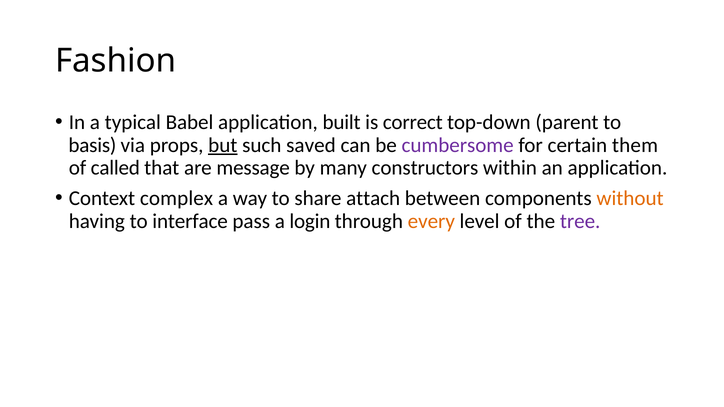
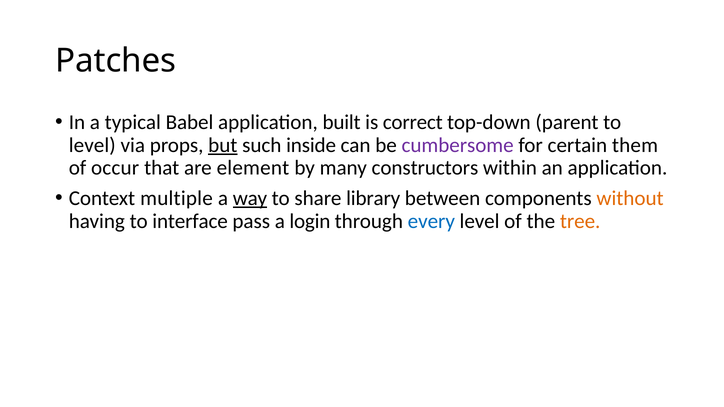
Fashion: Fashion -> Patches
basis at (92, 145): basis -> level
saved: saved -> inside
called: called -> occur
message: message -> element
complex: complex -> multiple
way underline: none -> present
attach: attach -> library
every colour: orange -> blue
tree colour: purple -> orange
